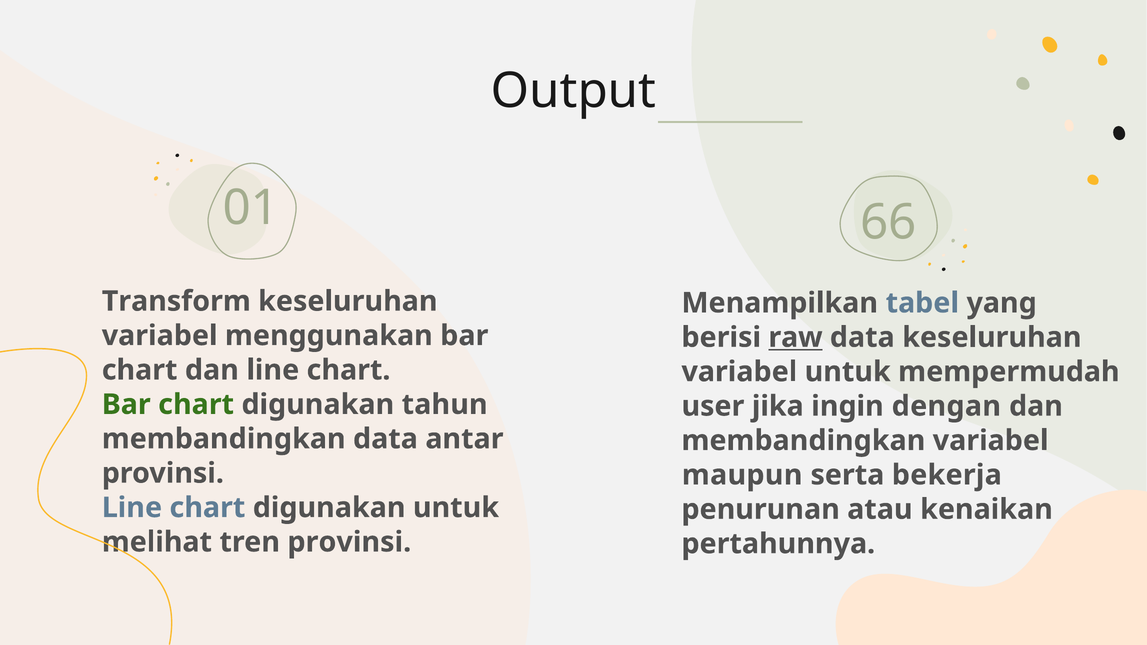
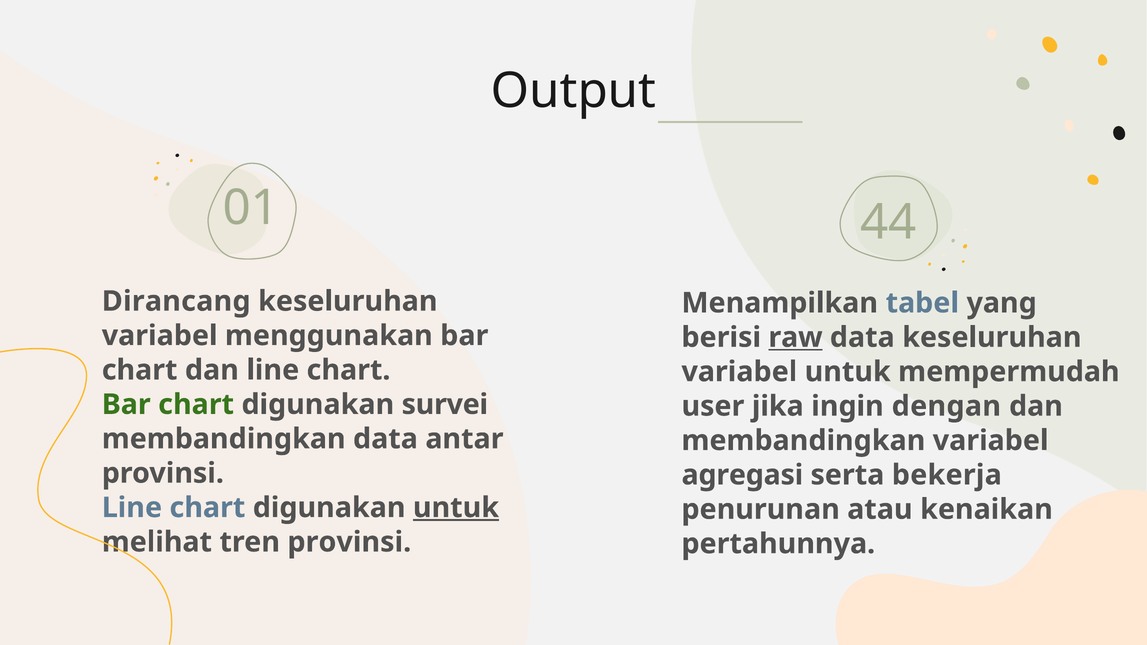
66: 66 -> 44
Transform: Transform -> Dirancang
tahun: tahun -> survei
maupun: maupun -> agregasi
untuk at (456, 508) underline: none -> present
